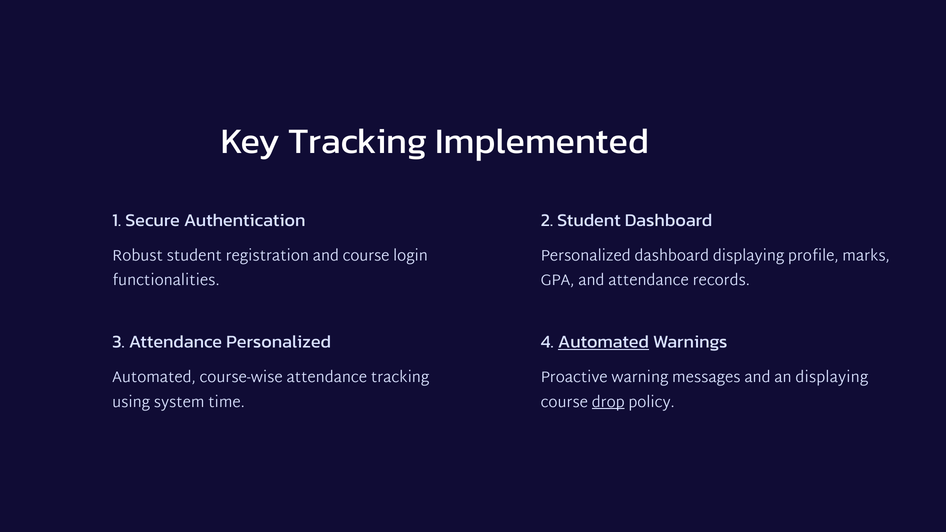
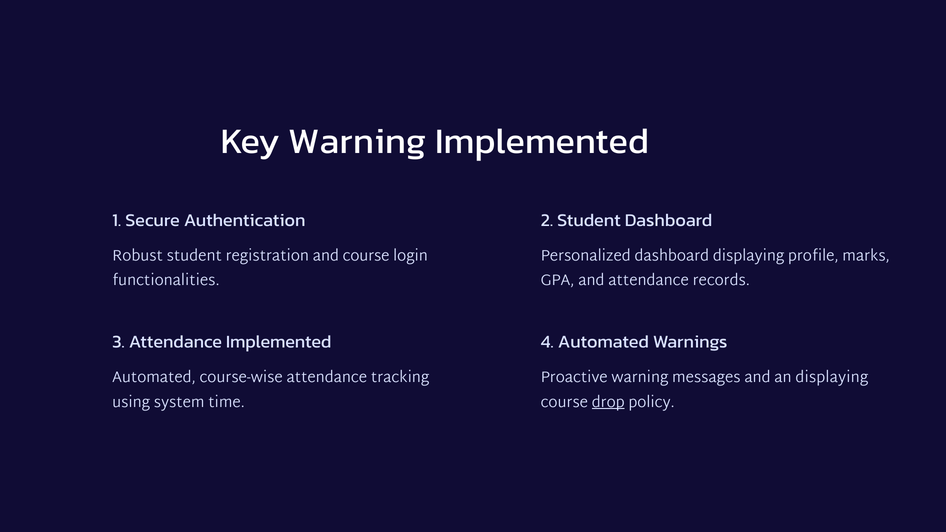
Key Tracking: Tracking -> Warning
Attendance Personalized: Personalized -> Implemented
Automated at (603, 342) underline: present -> none
